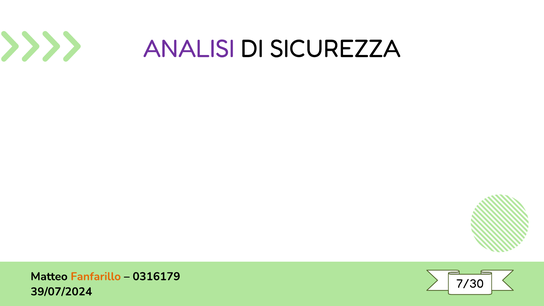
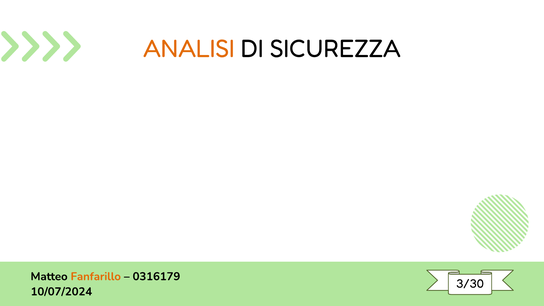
ANALISI colour: purple -> orange
7/30: 7/30 -> 3/30
39/07/2024: 39/07/2024 -> 10/07/2024
